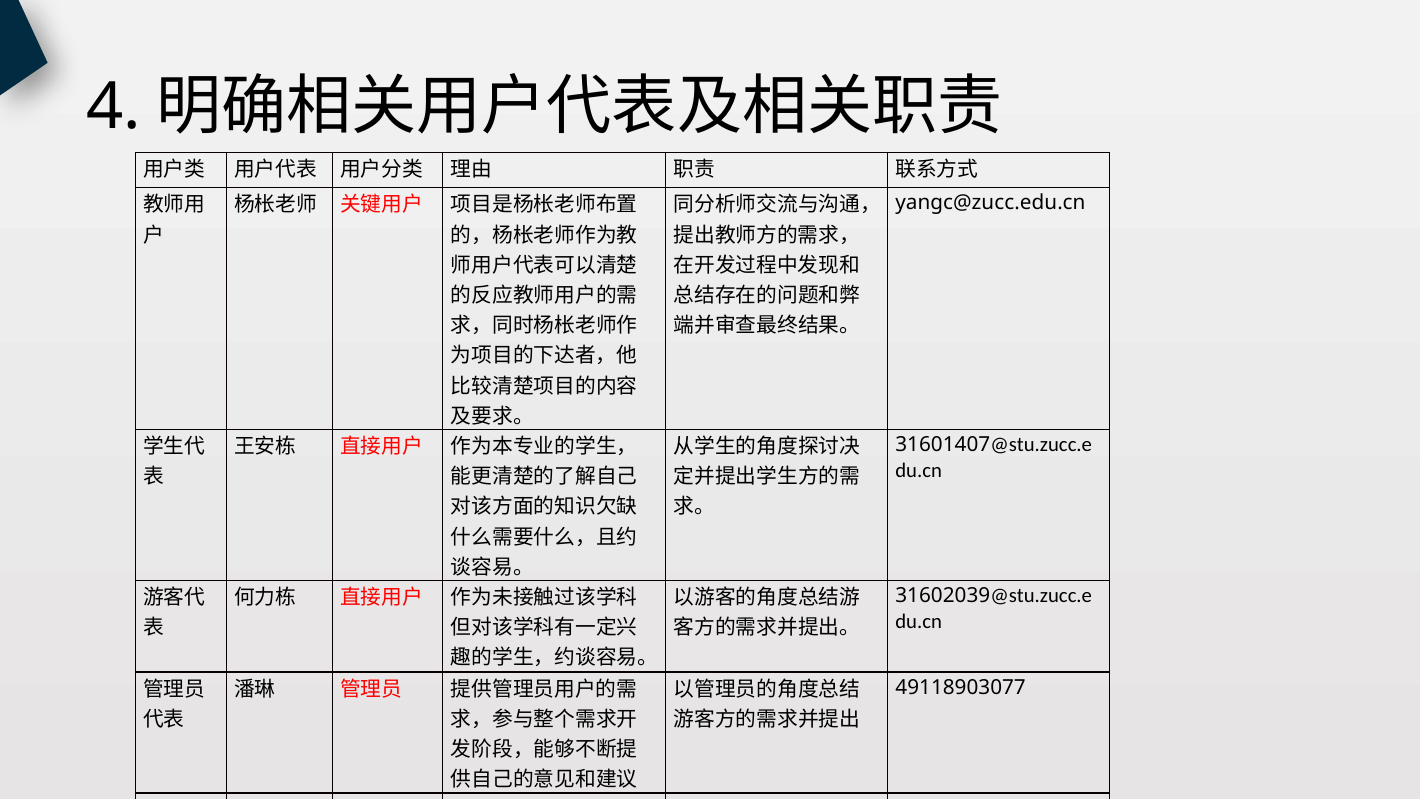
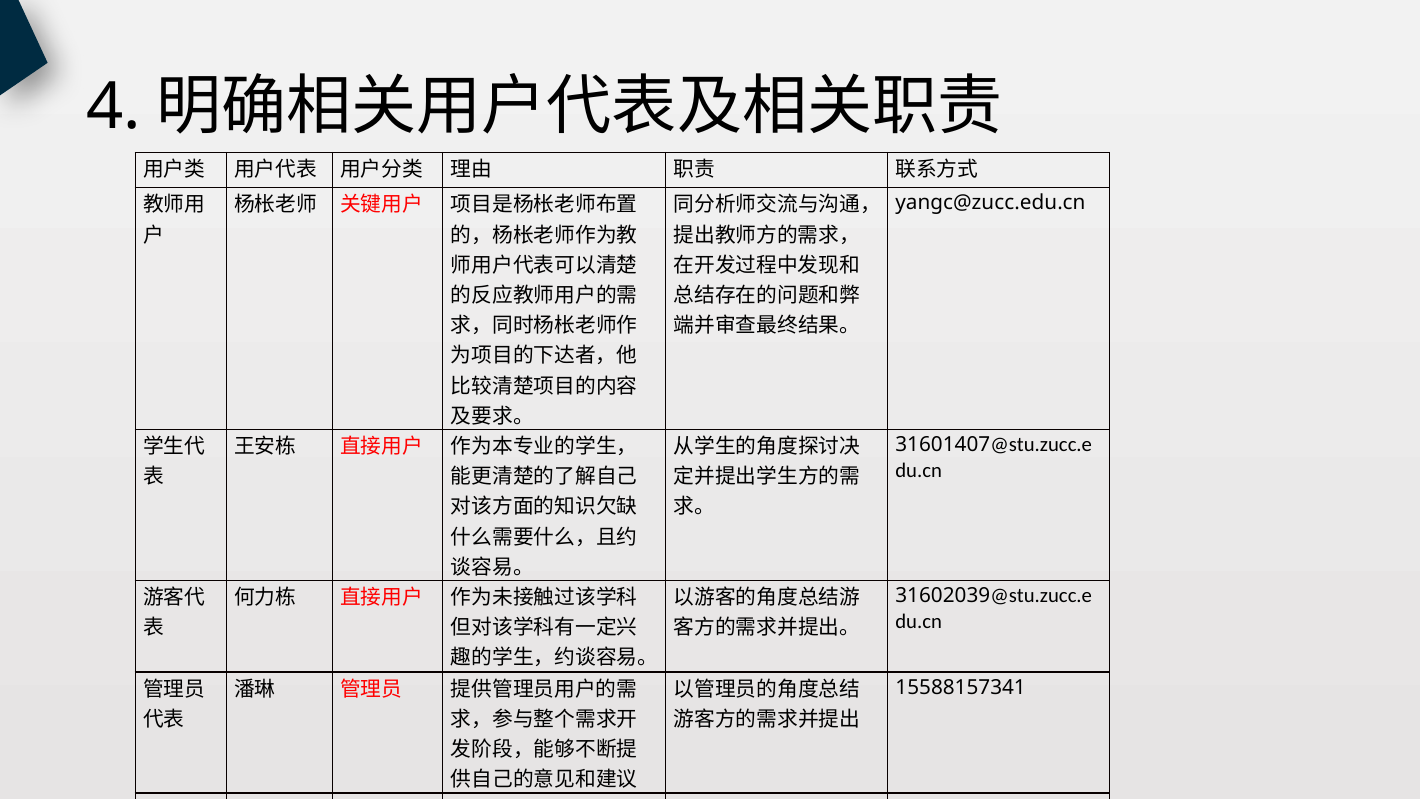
49118903077: 49118903077 -> 15588157341
